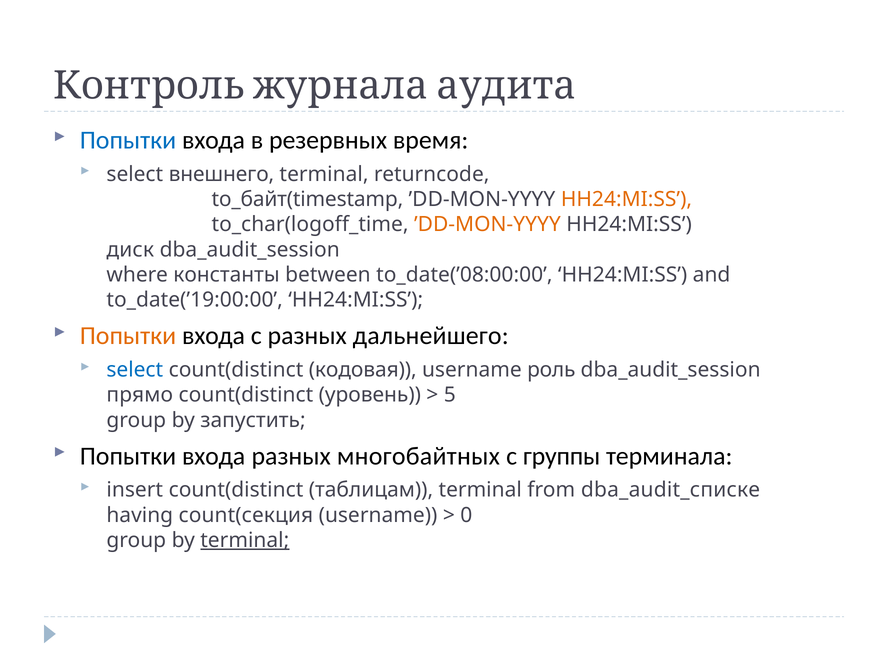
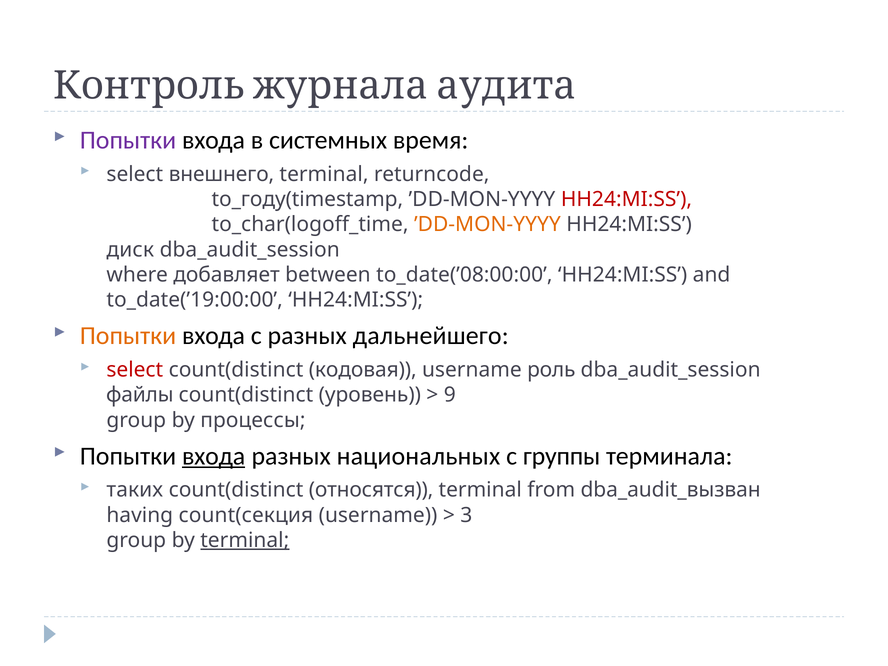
Попытки at (128, 140) colour: blue -> purple
резервных: резервных -> системных
to_байт(timestamp: to_байт(timestamp -> to_году(timestamp
HH24:MI:SS at (626, 199) colour: orange -> red
константы: константы -> добавляет
select at (135, 370) colour: blue -> red
прямо: прямо -> файлы
5: 5 -> 9
запустить: запустить -> процессы
входа at (214, 456) underline: none -> present
многобайтных: многобайтных -> национальных
insert: insert -> таких
таблицам: таблицам -> относятся
dba_audit_списке: dba_audit_списке -> dba_audit_вызван
0: 0 -> 3
